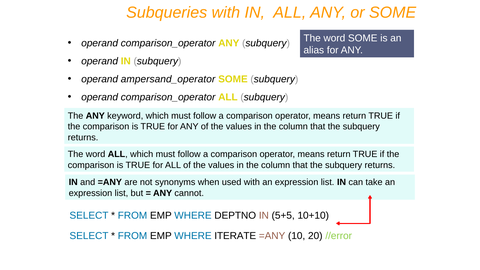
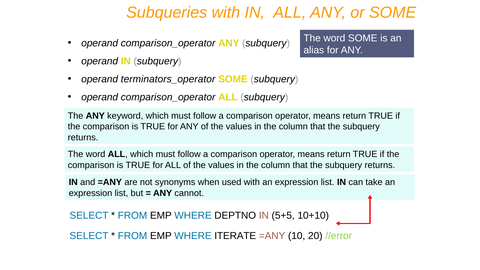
ampersand_operator: ampersand_operator -> terminators_operator
